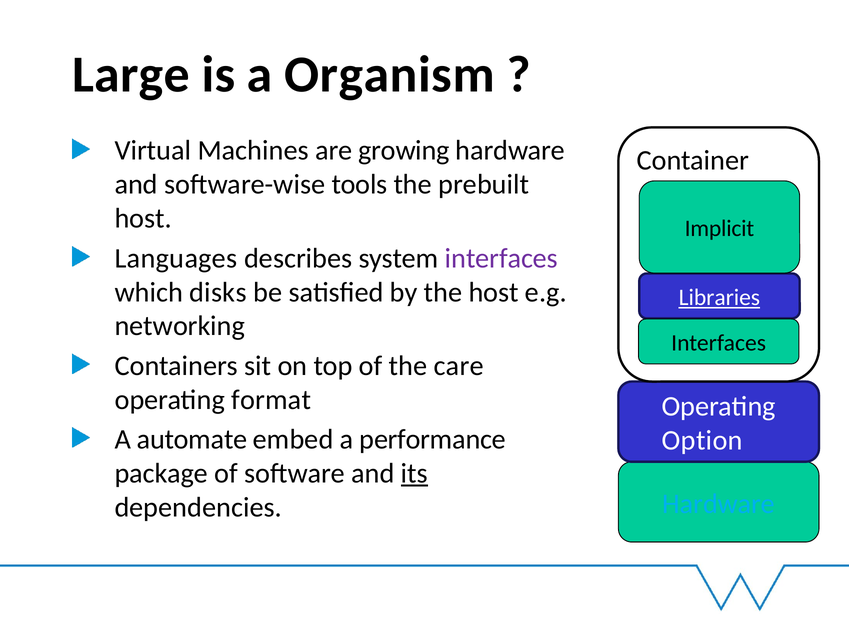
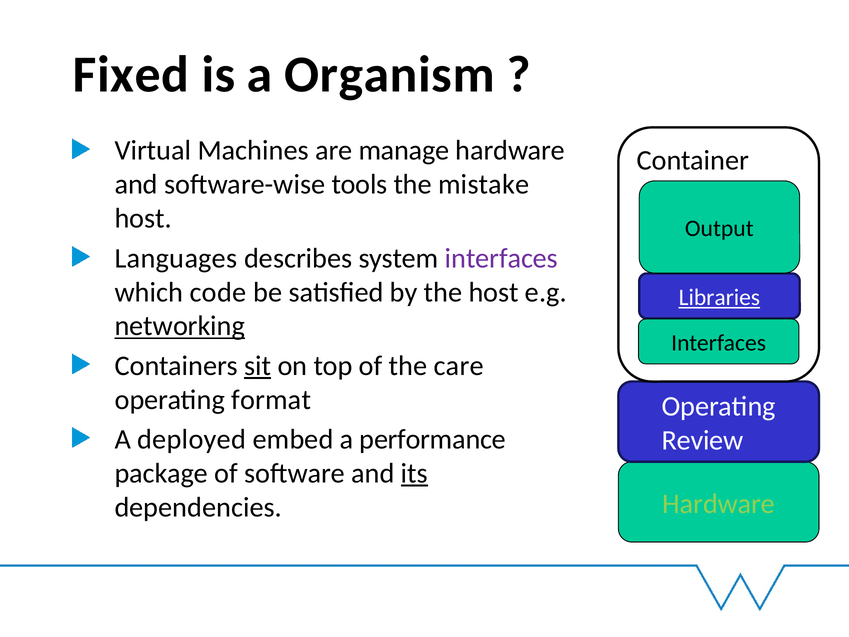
Large: Large -> Fixed
growing: growing -> manage
prebuilt: prebuilt -> mistake
Implicit: Implicit -> Output
disks: disks -> code
networking underline: none -> present
sit underline: none -> present
automate: automate -> deployed
Option: Option -> Review
Hardware at (719, 504) colour: light blue -> light green
